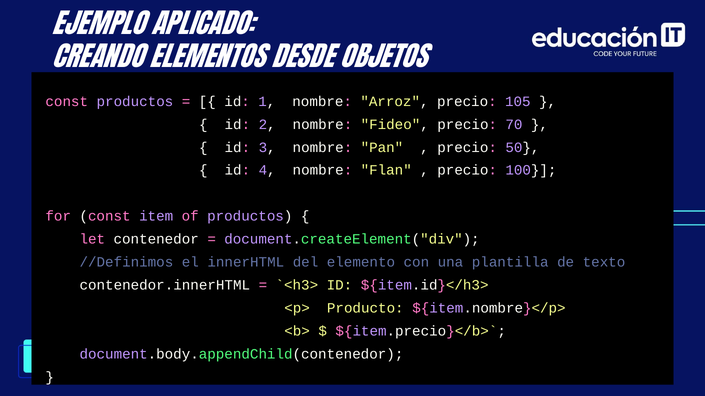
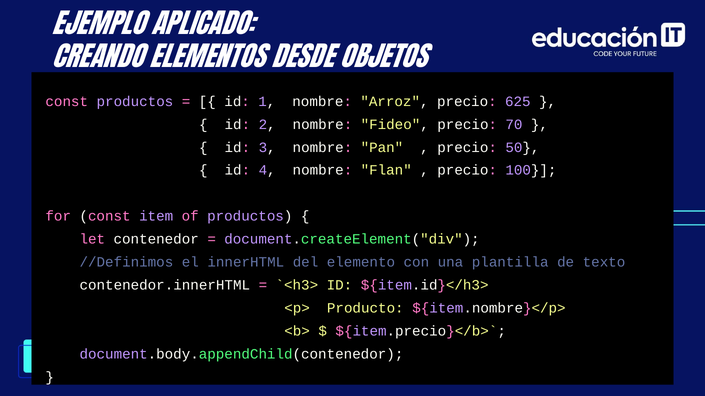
105: 105 -> 625
